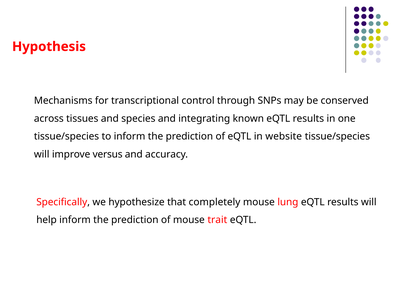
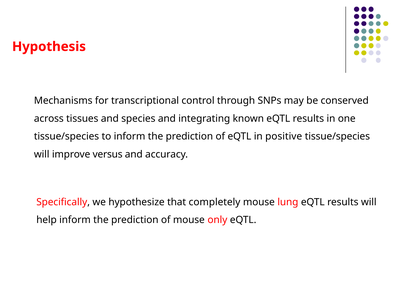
website: website -> positive
trait: trait -> only
